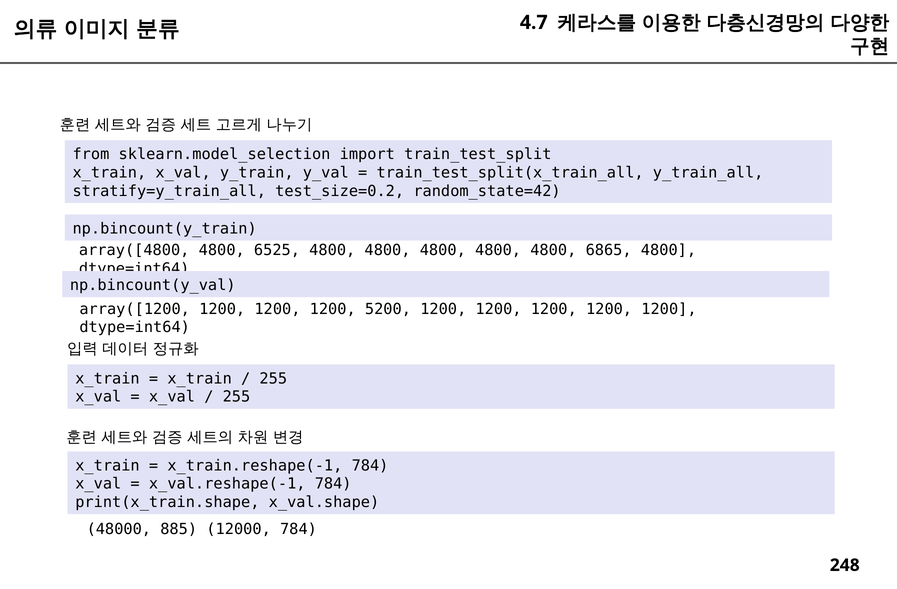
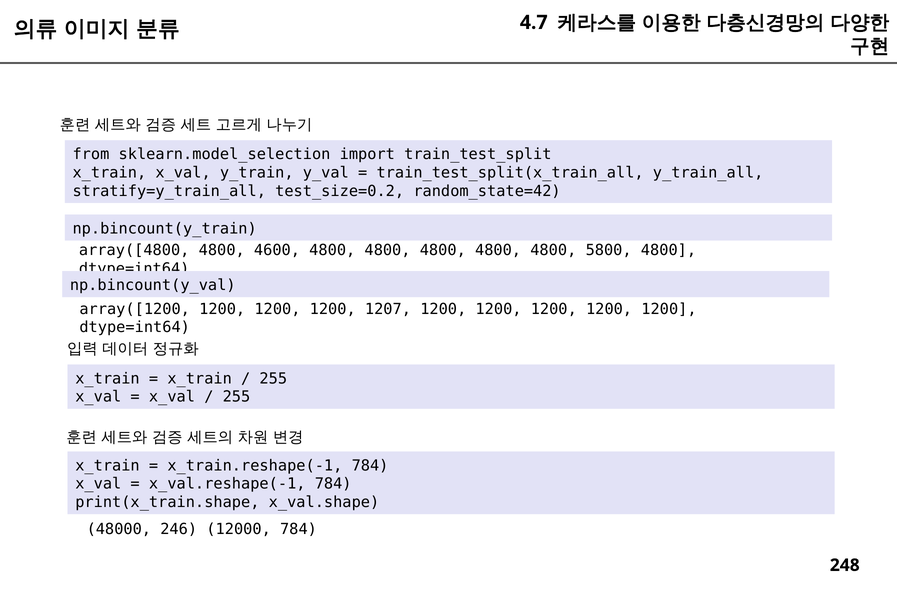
6525: 6525 -> 4600
6865: 6865 -> 5800
5200: 5200 -> 1207
885: 885 -> 246
